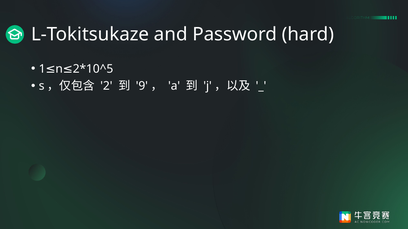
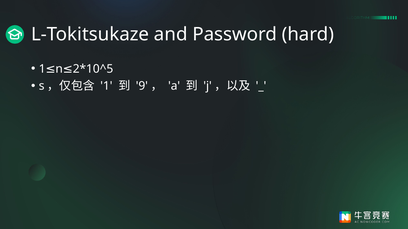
2 at (106, 86): 2 -> 1
